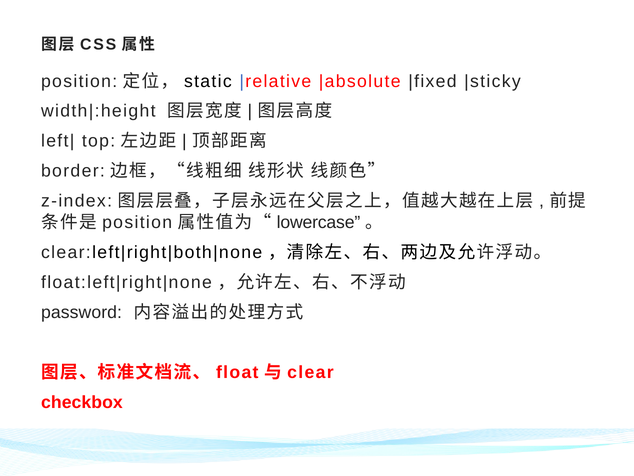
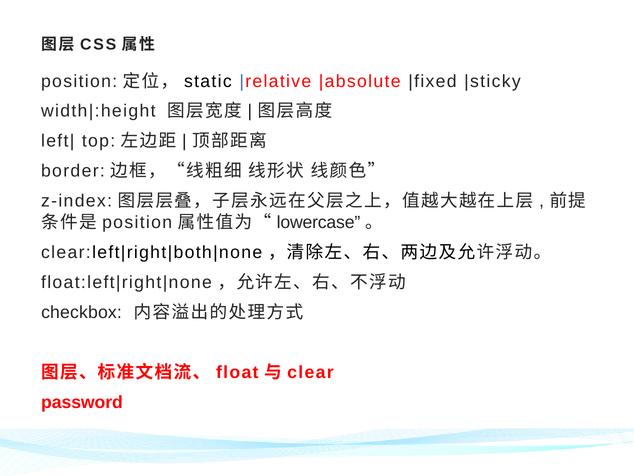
password: password -> checkbox
checkbox: checkbox -> password
